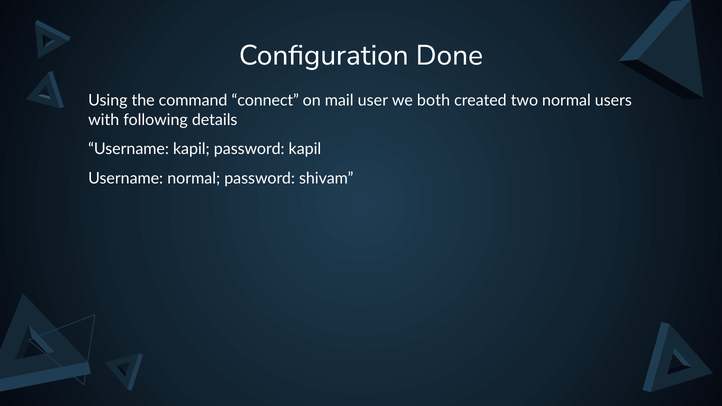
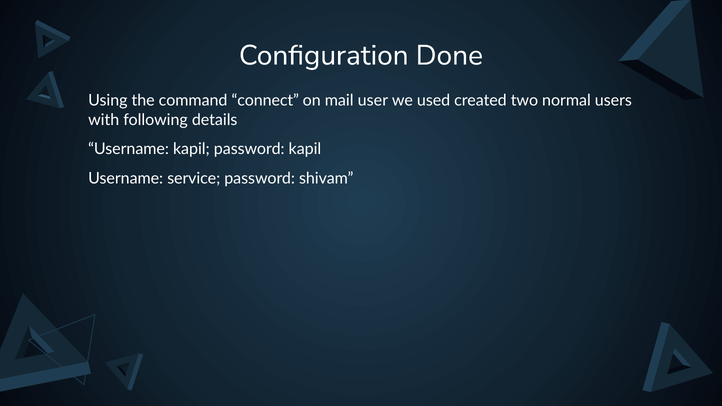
both: both -> used
Username normal: normal -> service
